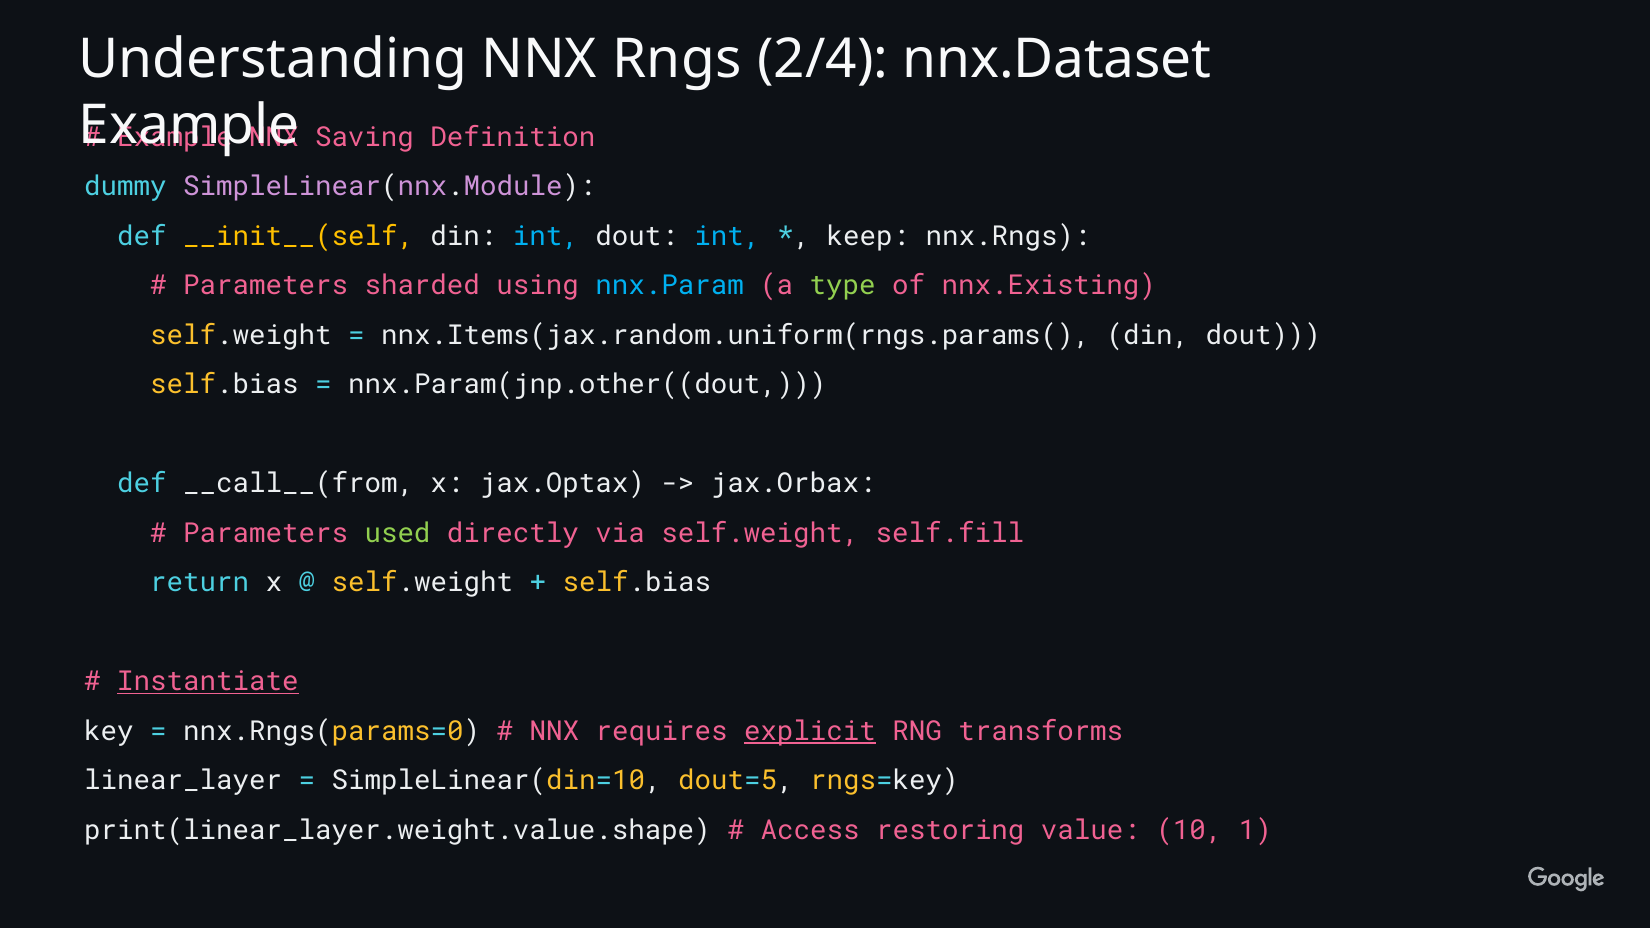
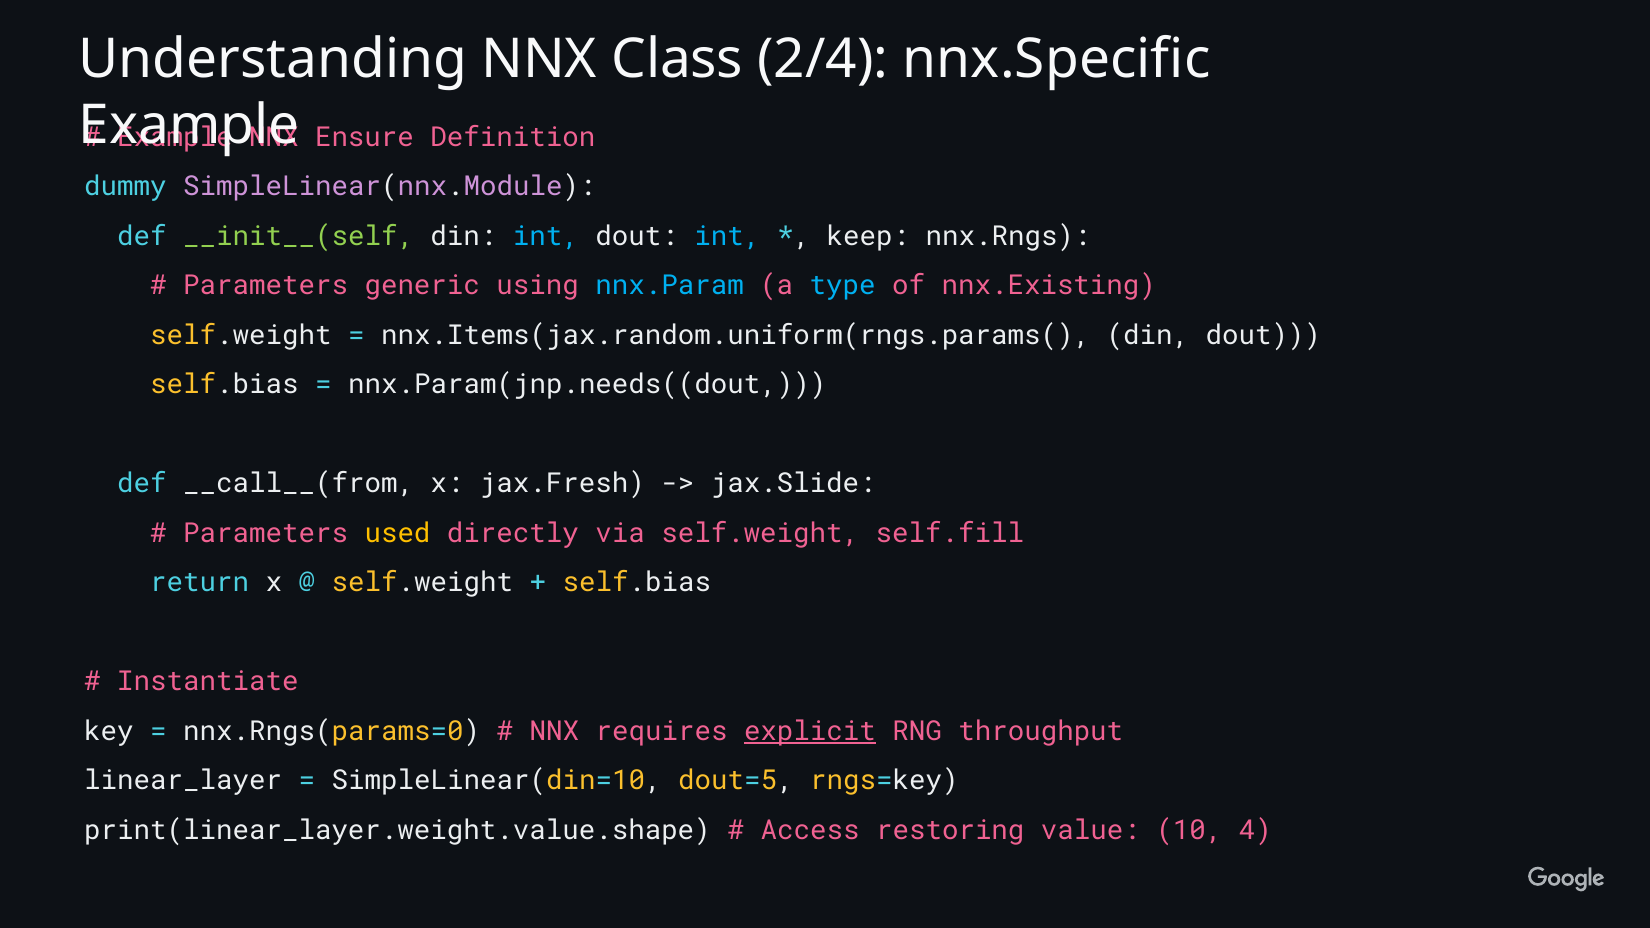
Rngs: Rngs -> Class
nnx.Dataset: nnx.Dataset -> nnx.Specific
Saving: Saving -> Ensure
__init__(self colour: yellow -> light green
sharded: sharded -> generic
type colour: light green -> light blue
nnx.Param(jnp.other((dout: nnx.Param(jnp.other((dout -> nnx.Param(jnp.needs((dout
jax.Optax: jax.Optax -> jax.Fresh
jax.Orbax: jax.Orbax -> jax.Slide
used colour: light green -> yellow
Instantiate underline: present -> none
transforms: transforms -> throughput
1: 1 -> 4
